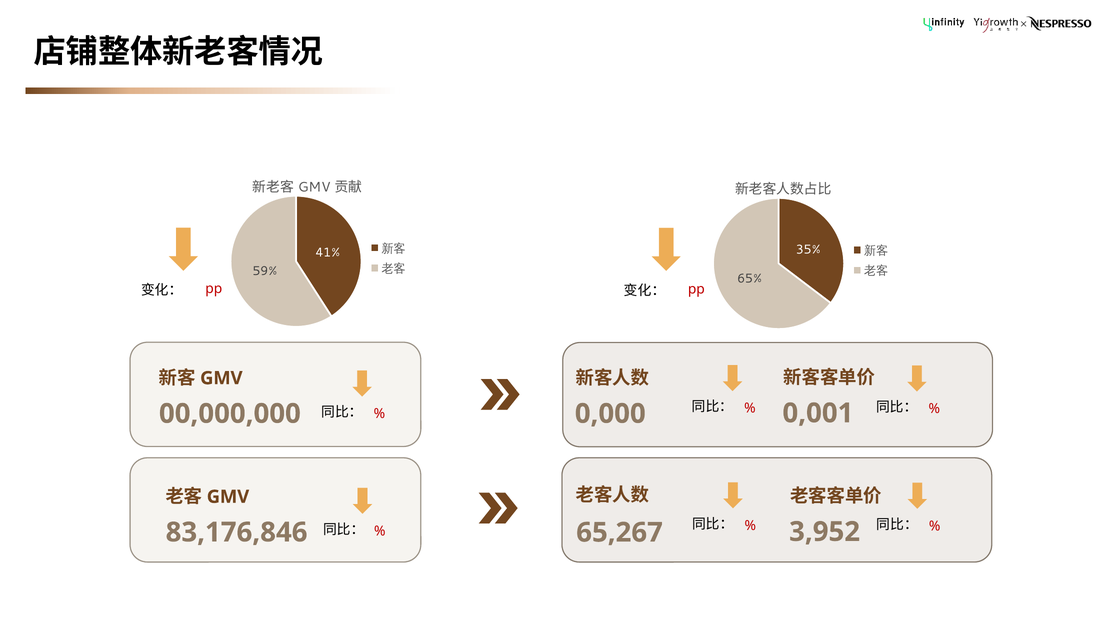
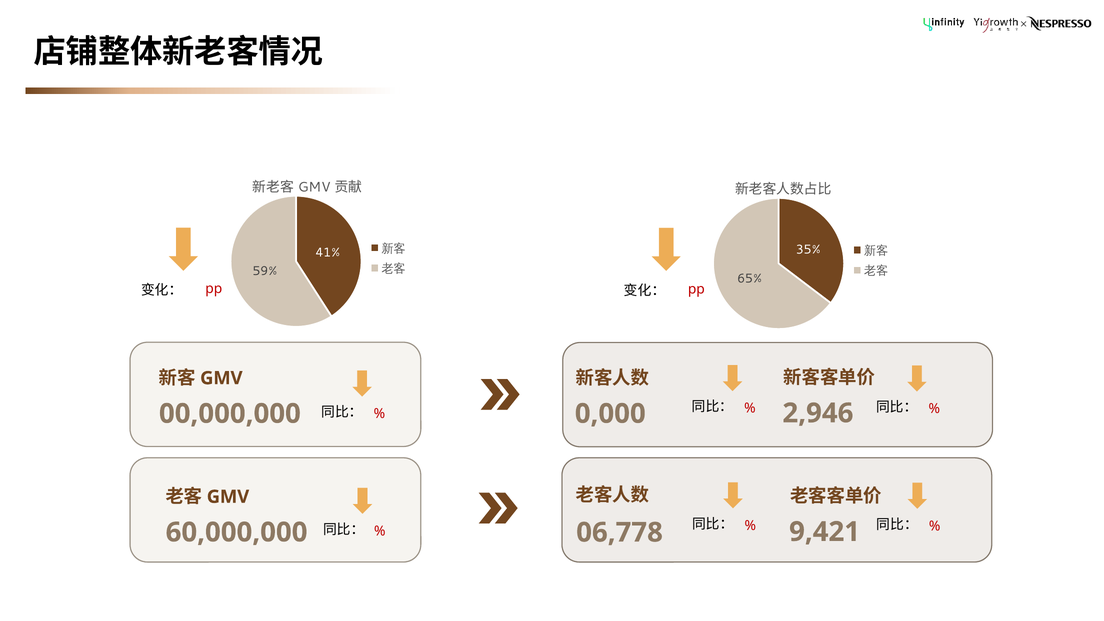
0,001: 0,001 -> 2,946
3,952: 3,952 -> 9,421
83,176,846: 83,176,846 -> 60,000,000
65,267: 65,267 -> 06,778
